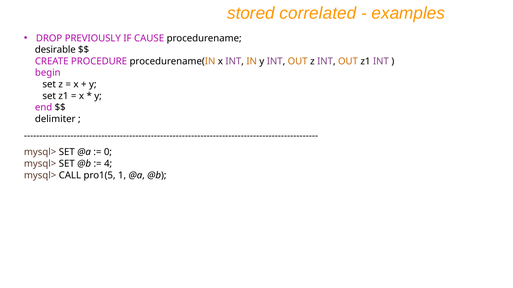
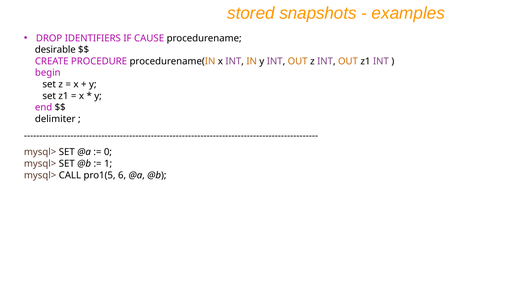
correlated: correlated -> snapshots
PREVIOUSLY: PREVIOUSLY -> IDENTIFIERS
4: 4 -> 1
1: 1 -> 6
